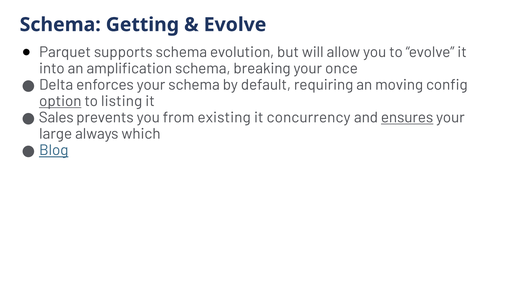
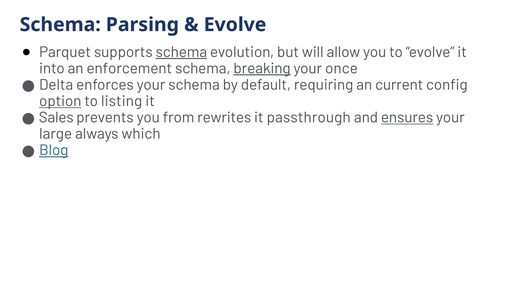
Getting: Getting -> Parsing
schema at (181, 52) underline: none -> present
amplification: amplification -> enforcement
breaking underline: none -> present
moving: moving -> current
existing: existing -> rewrites
concurrency: concurrency -> passthrough
